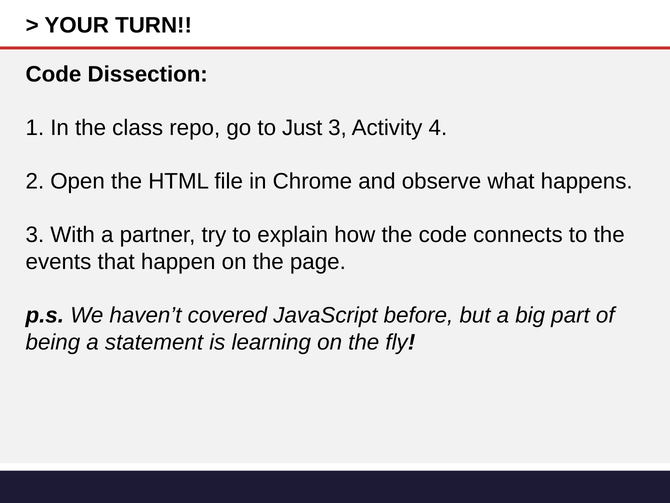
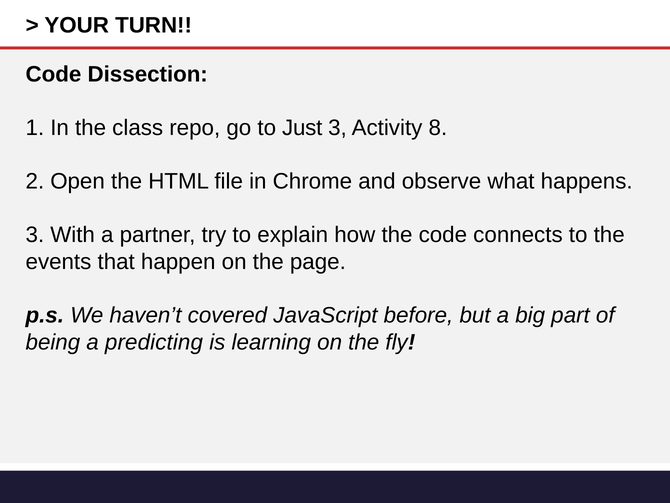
4: 4 -> 8
statement: statement -> predicting
